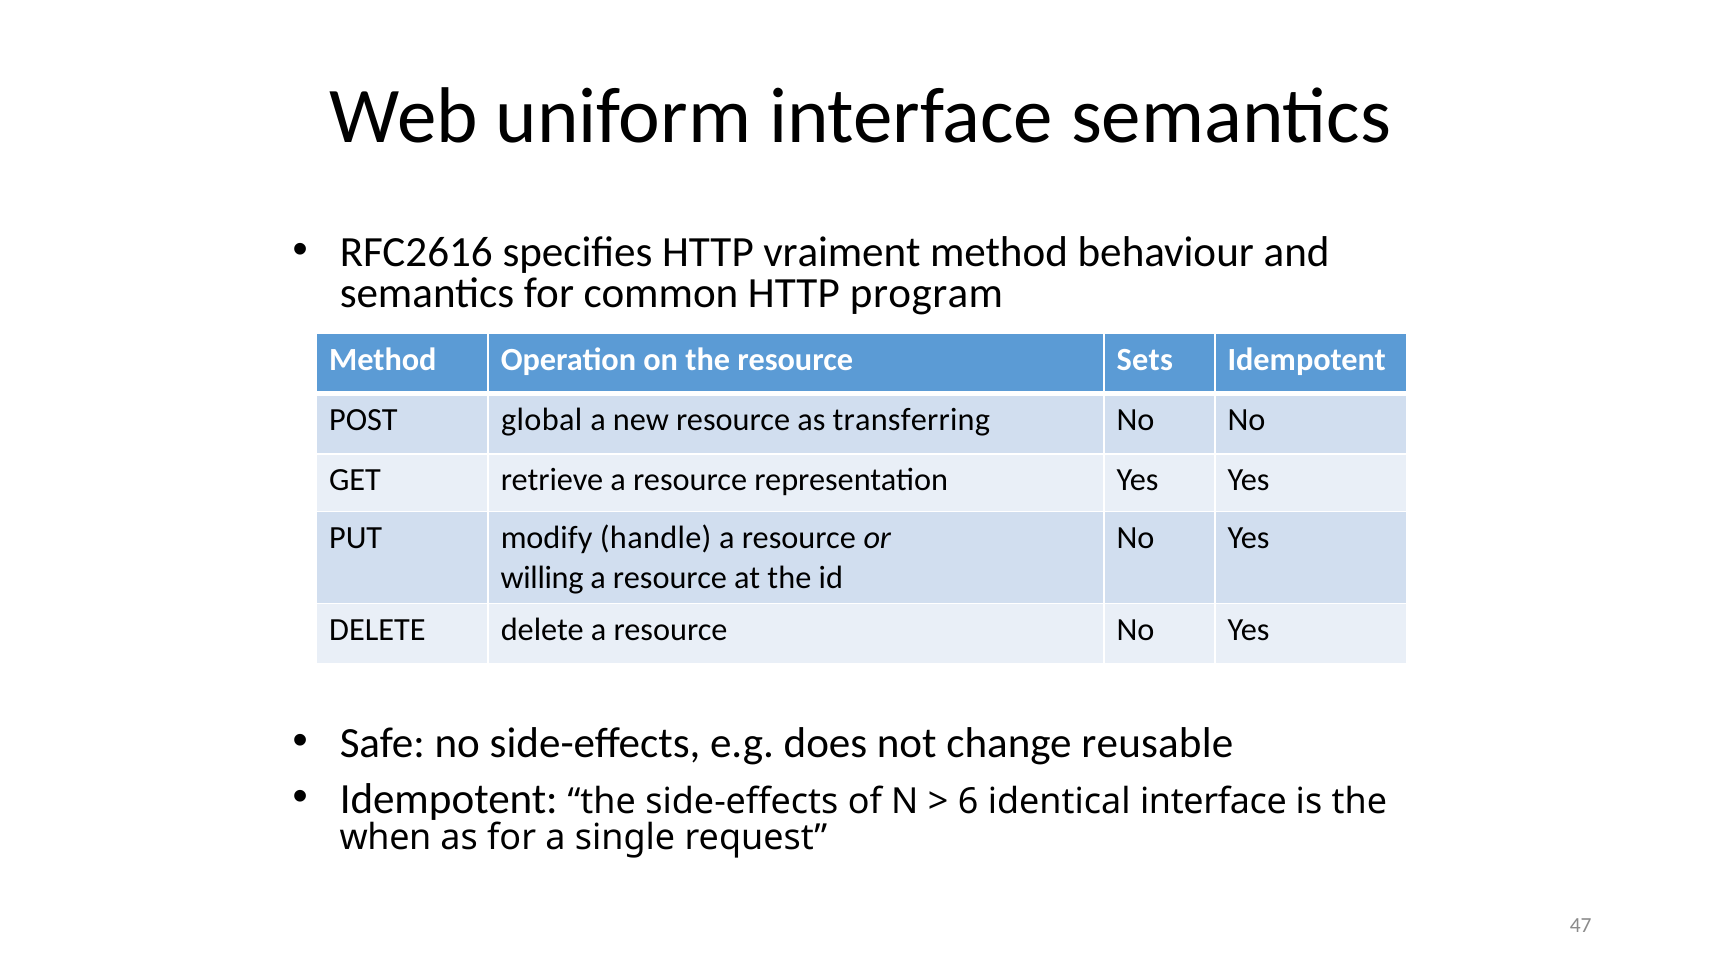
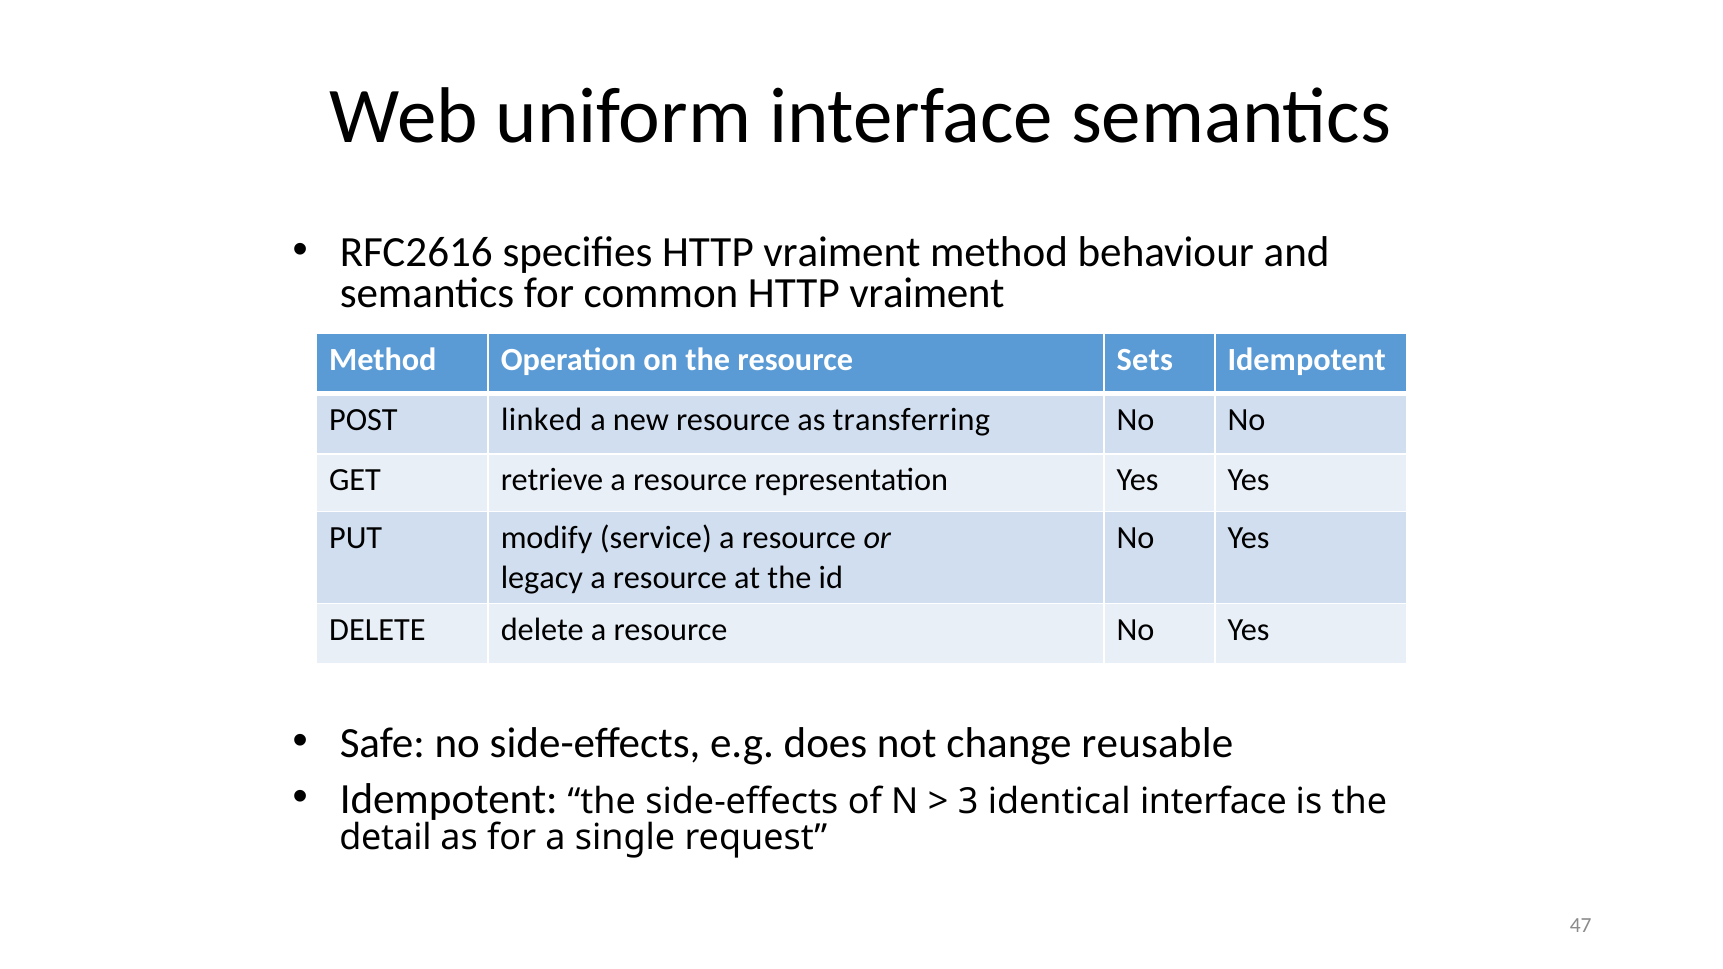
common HTTP program: program -> vraiment
global: global -> linked
handle: handle -> service
willing: willing -> legacy
6: 6 -> 3
when: when -> detail
